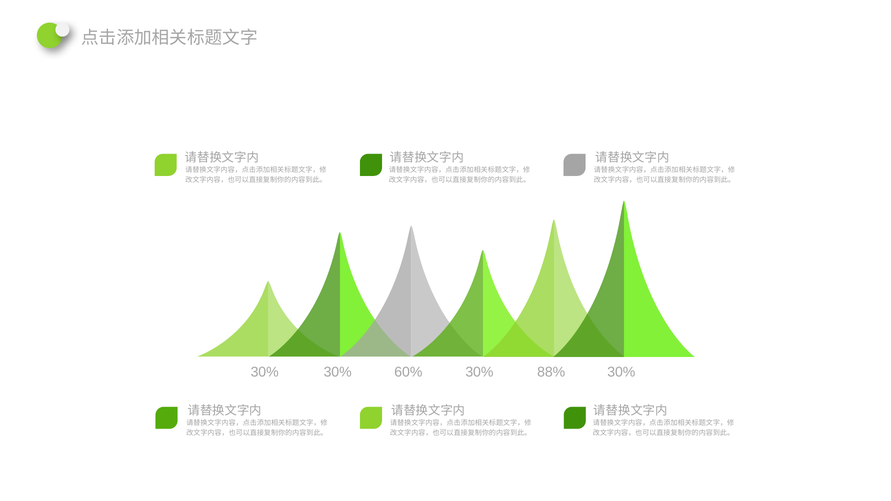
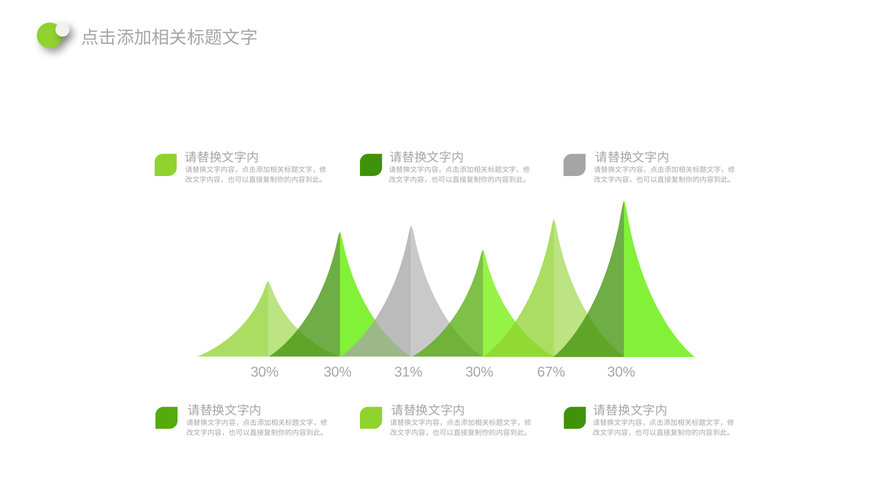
60%: 60% -> 31%
88%: 88% -> 67%
